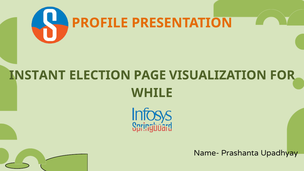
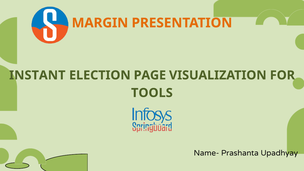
PROFILE: PROFILE -> MARGIN
WHILE: WHILE -> TOOLS
